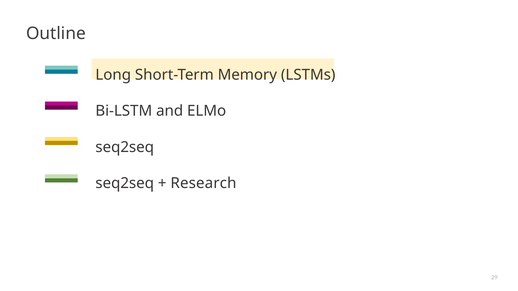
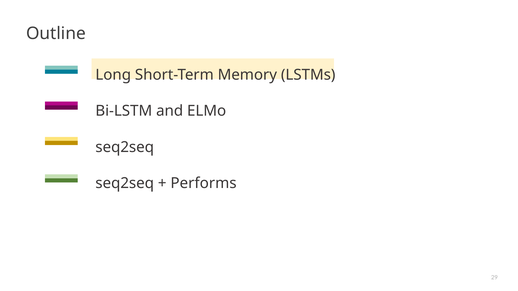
Research: Research -> Performs
